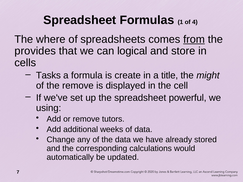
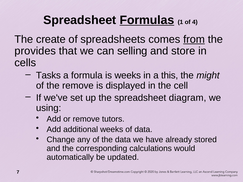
Formulas underline: none -> present
where: where -> create
logical: logical -> selling
is create: create -> weeks
title: title -> this
powerful: powerful -> diagram
